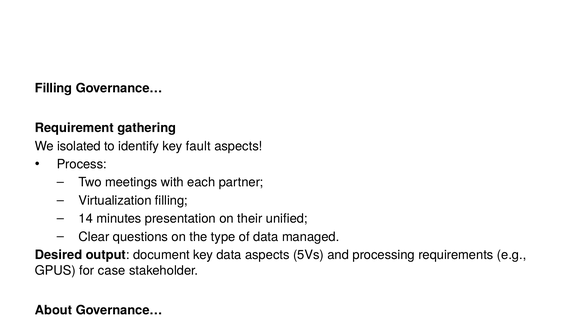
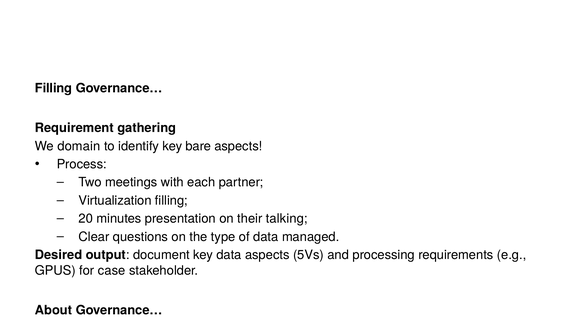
isolated: isolated -> domain
fault: fault -> bare
14: 14 -> 20
unified: unified -> talking
